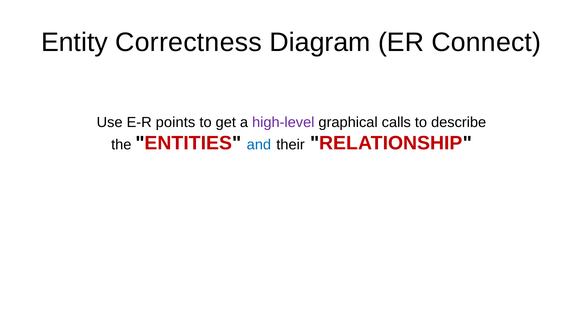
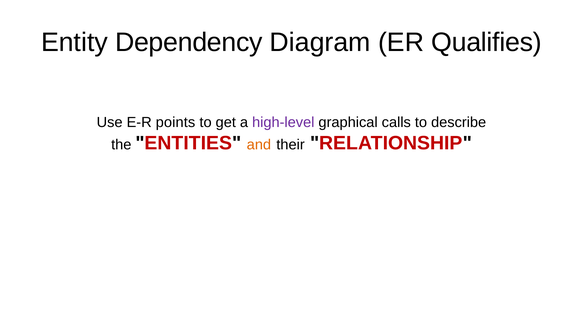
Correctness: Correctness -> Dependency
Connect: Connect -> Qualifies
and colour: blue -> orange
